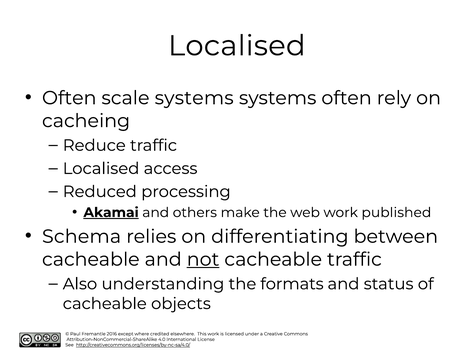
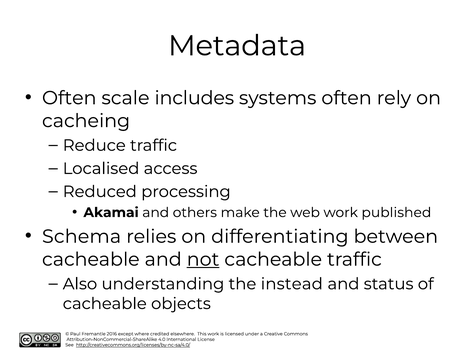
Localised at (237, 46): Localised -> Metadata
scale systems: systems -> includes
Akamai underline: present -> none
formats: formats -> instead
